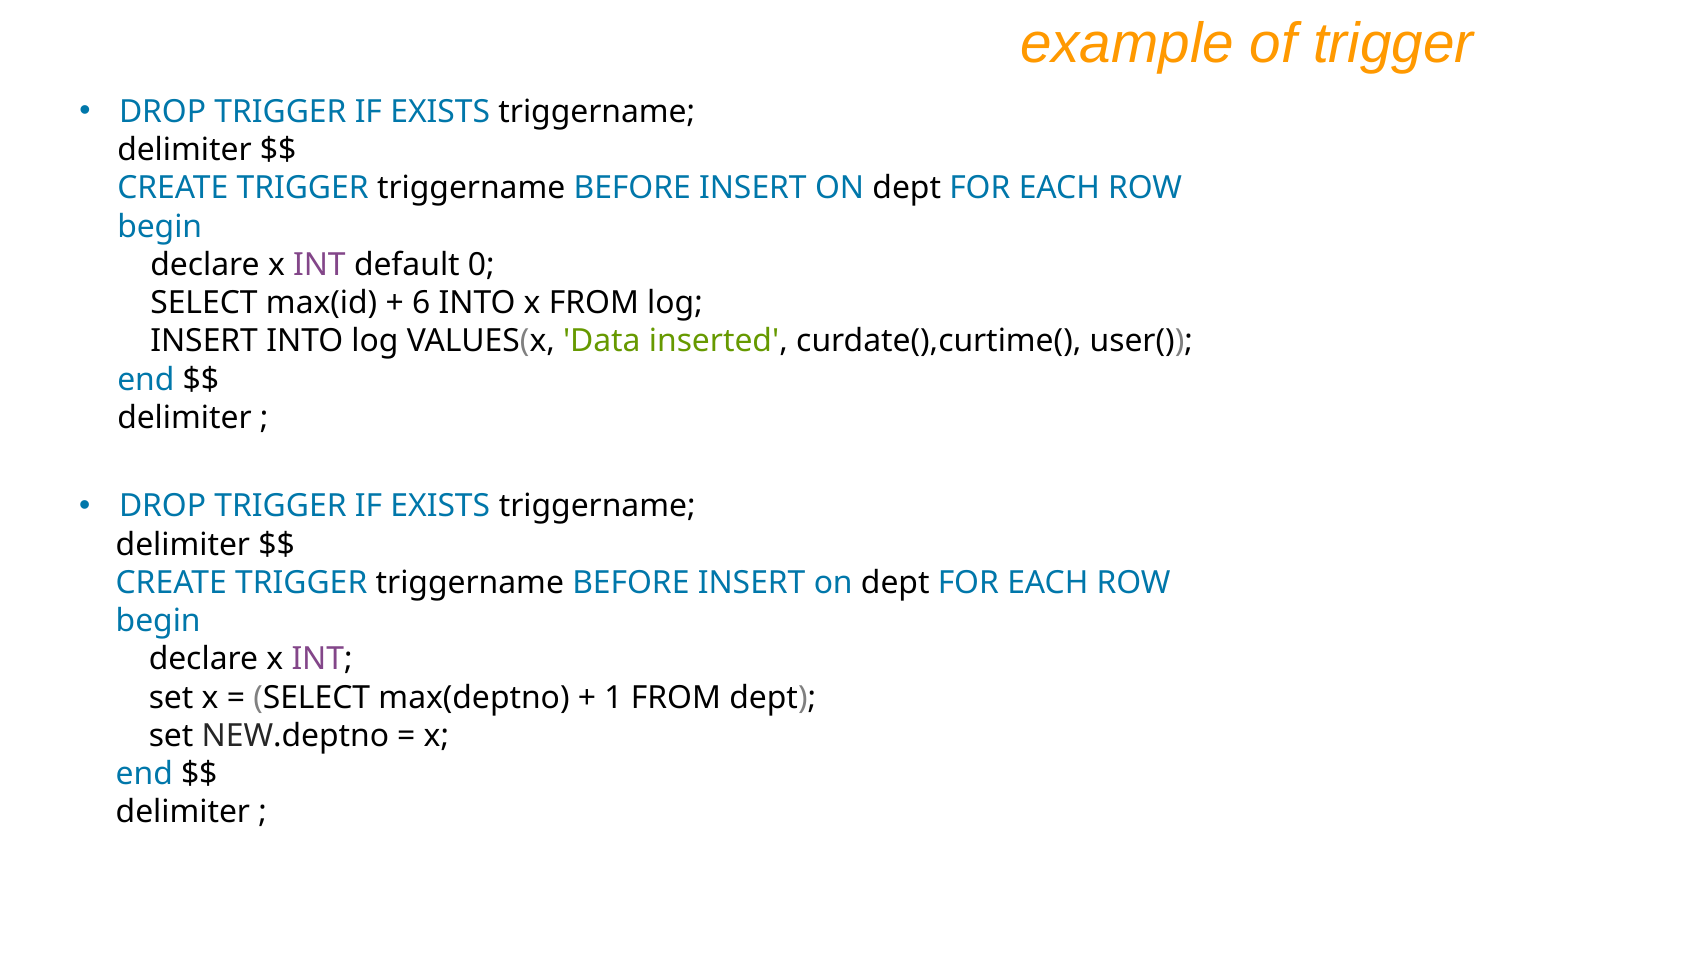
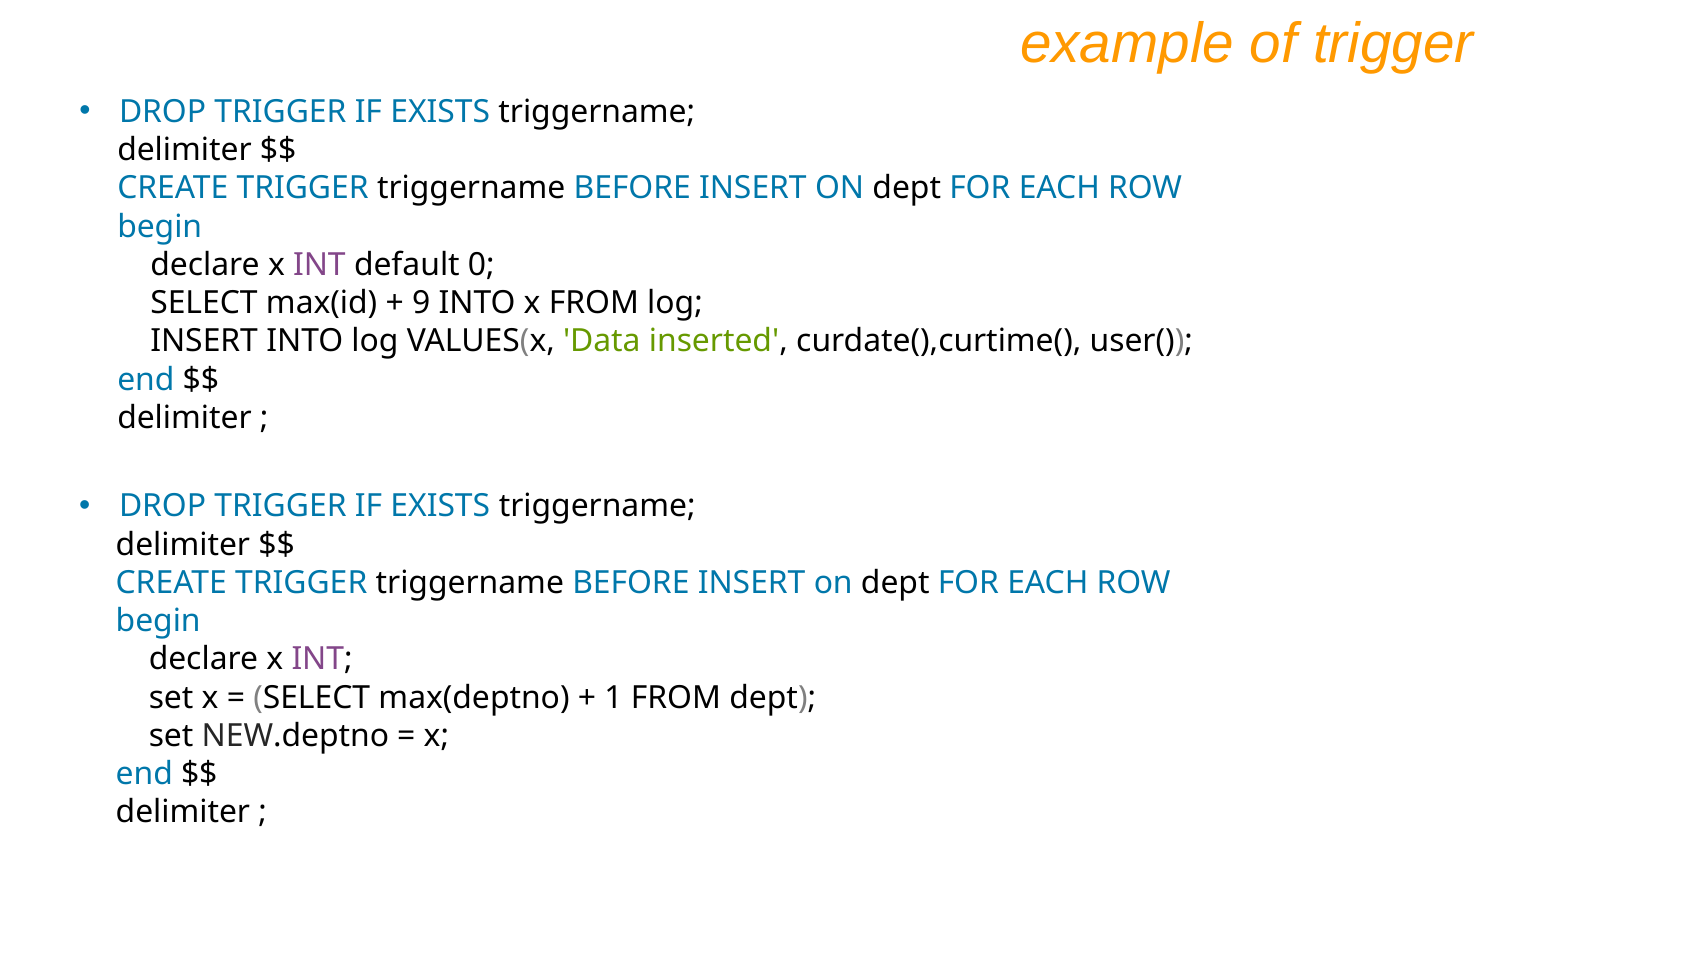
6: 6 -> 9
